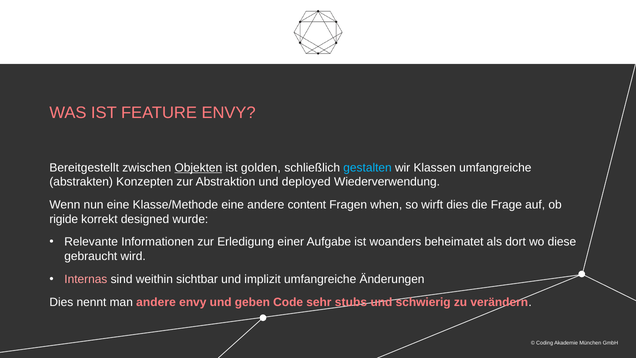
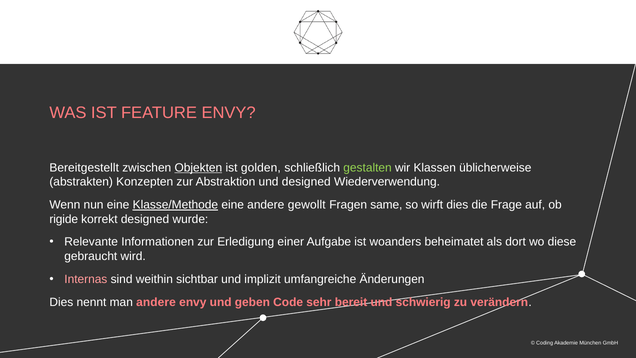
gestalten colour: light blue -> light green
Klassen umfangreiche: umfangreiche -> üblicherweise
und deployed: deployed -> designed
Klasse/Methode underline: none -> present
content: content -> gewollt
when: when -> same
stubs: stubs -> bereit
